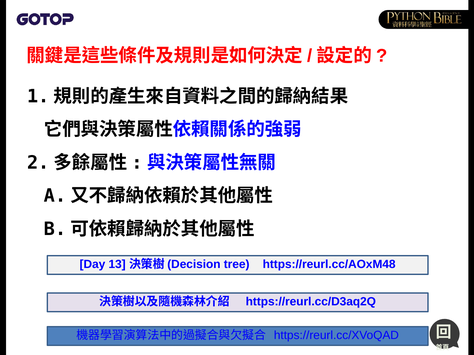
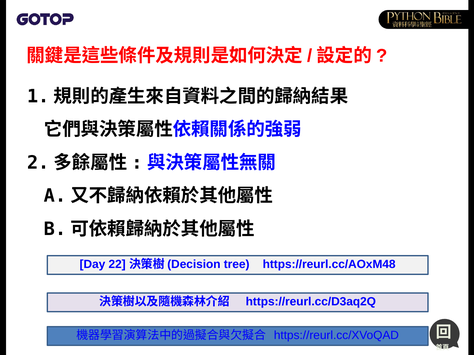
13: 13 -> 22
